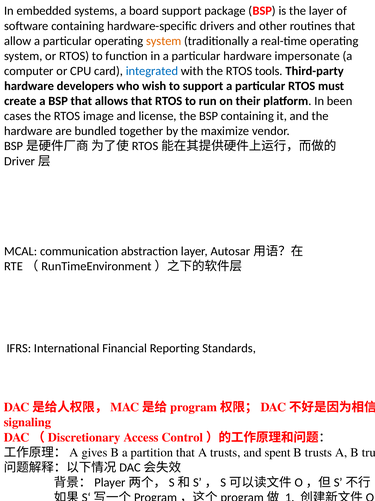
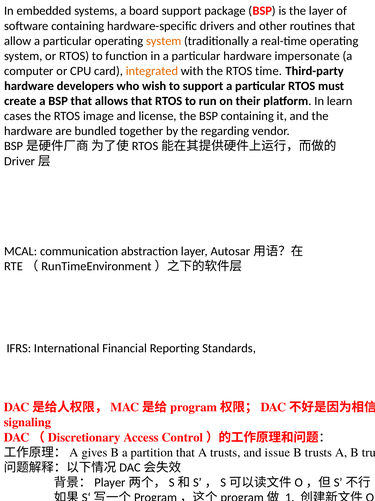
integrated colour: blue -> orange
tools: tools -> time
been: been -> learn
maximize: maximize -> regarding
spent: spent -> issue
